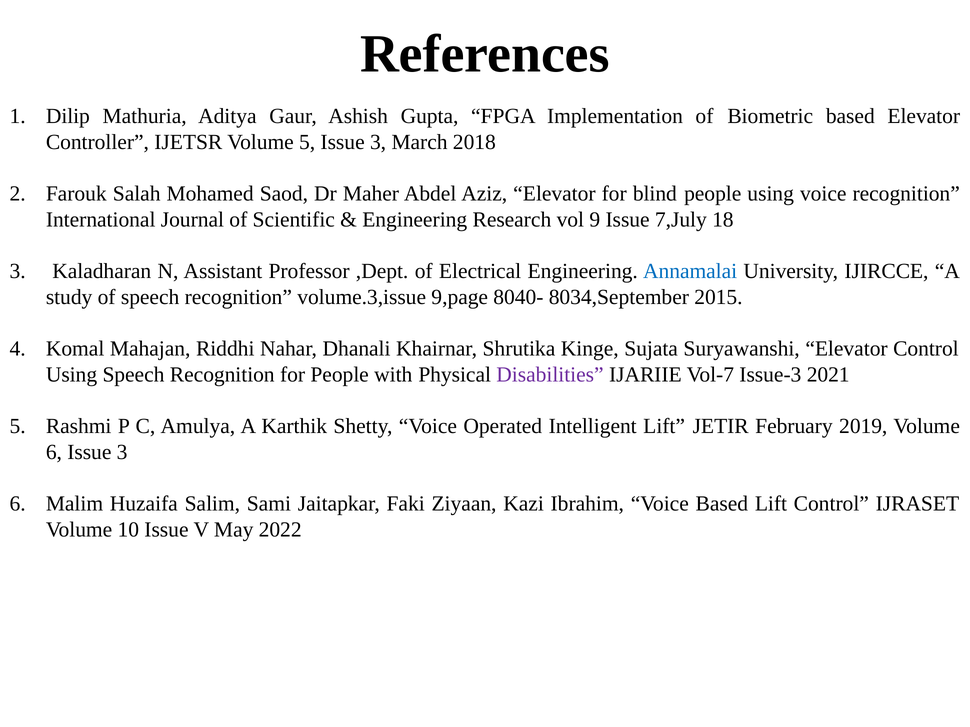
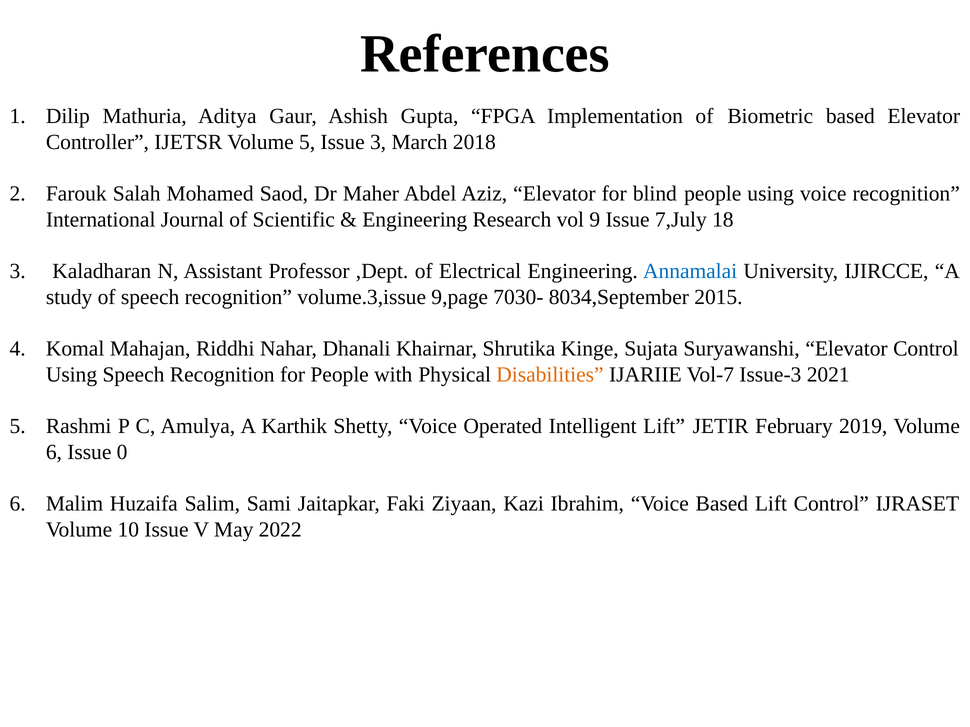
8040-: 8040- -> 7030-
Disabilities colour: purple -> orange
6 Issue 3: 3 -> 0
